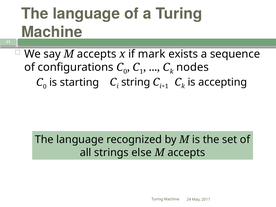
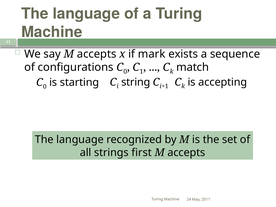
nodes: nodes -> match
else: else -> first
